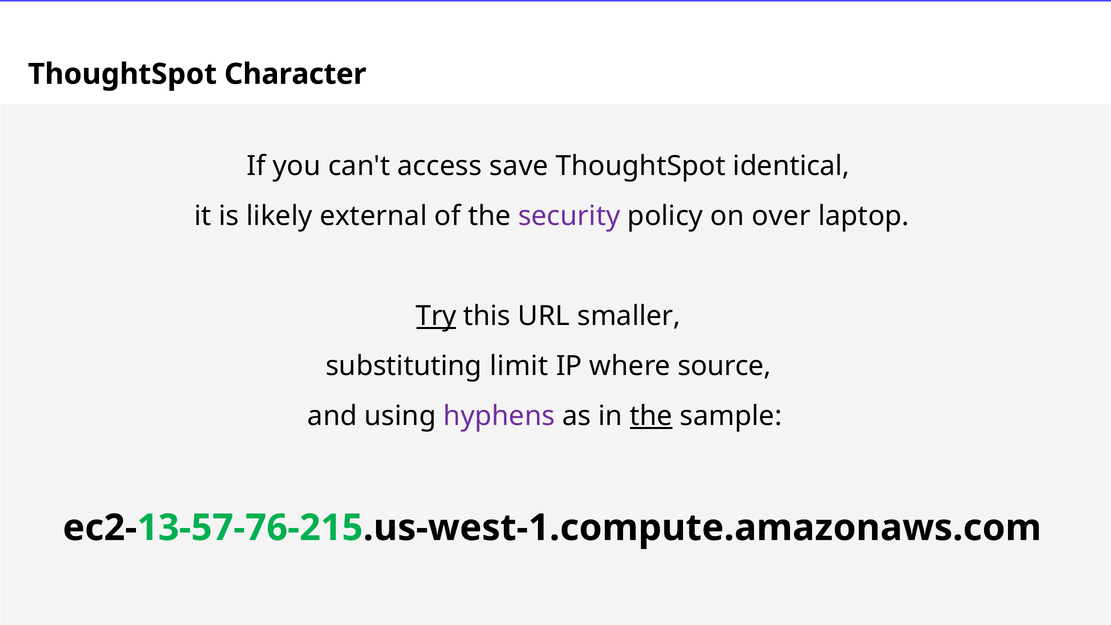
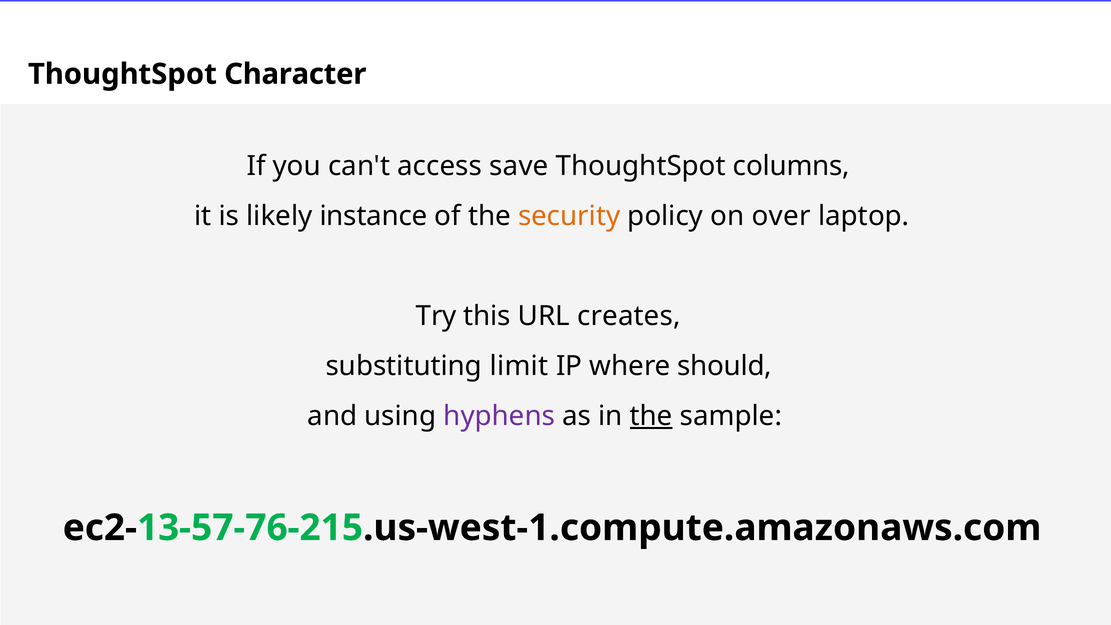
identical: identical -> columns
external: external -> instance
security colour: purple -> orange
Try underline: present -> none
smaller: smaller -> creates
source: source -> should
